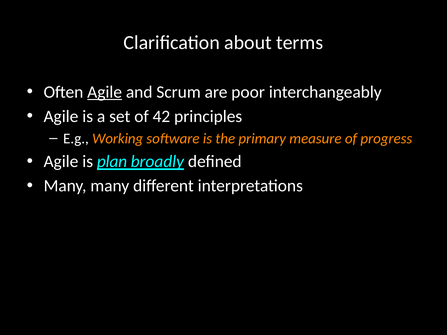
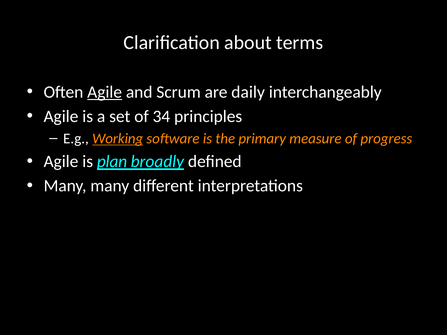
poor: poor -> daily
42: 42 -> 34
Working underline: none -> present
